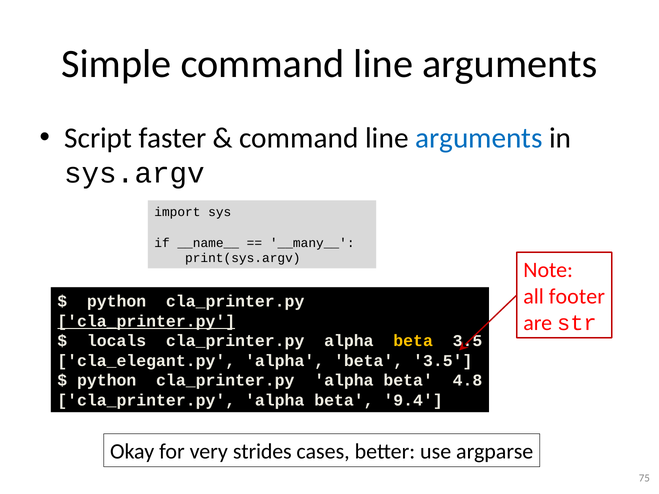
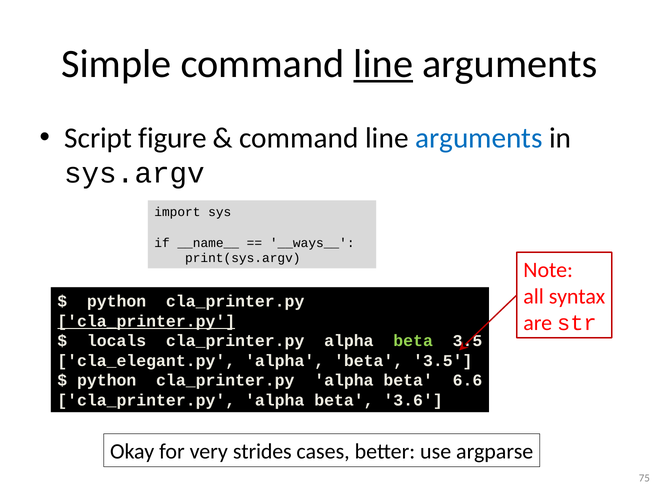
line at (383, 64) underline: none -> present
faster: faster -> figure
__many__: __many__ -> __ways__
footer: footer -> syntax
beta at (413, 341) colour: yellow -> light green
4.8: 4.8 -> 6.6
9.4: 9.4 -> 3.6
